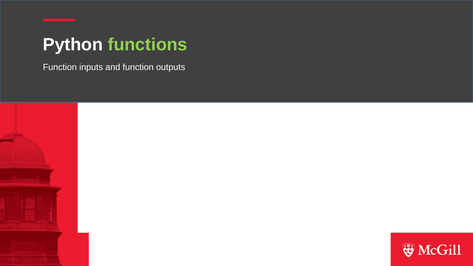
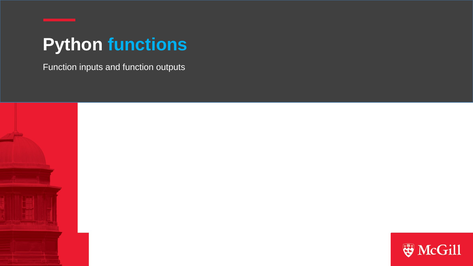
functions colour: light green -> light blue
